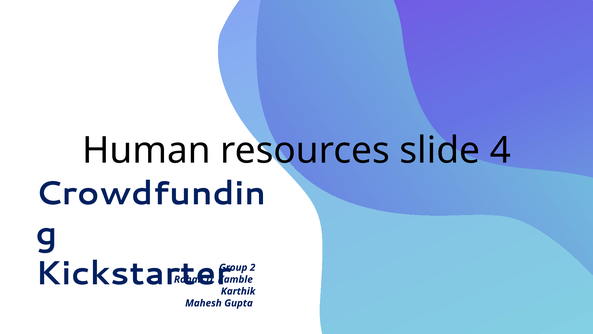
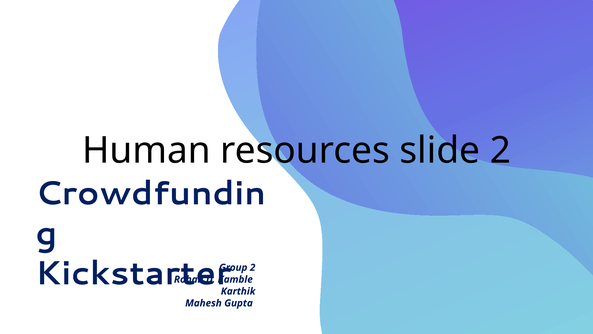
slide 4: 4 -> 2
